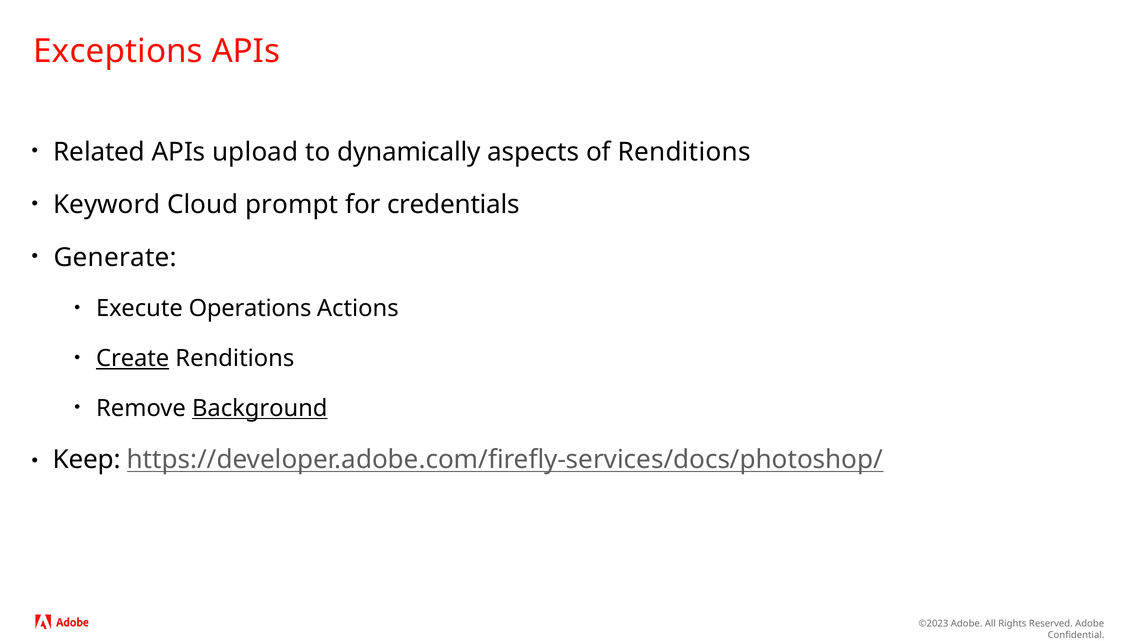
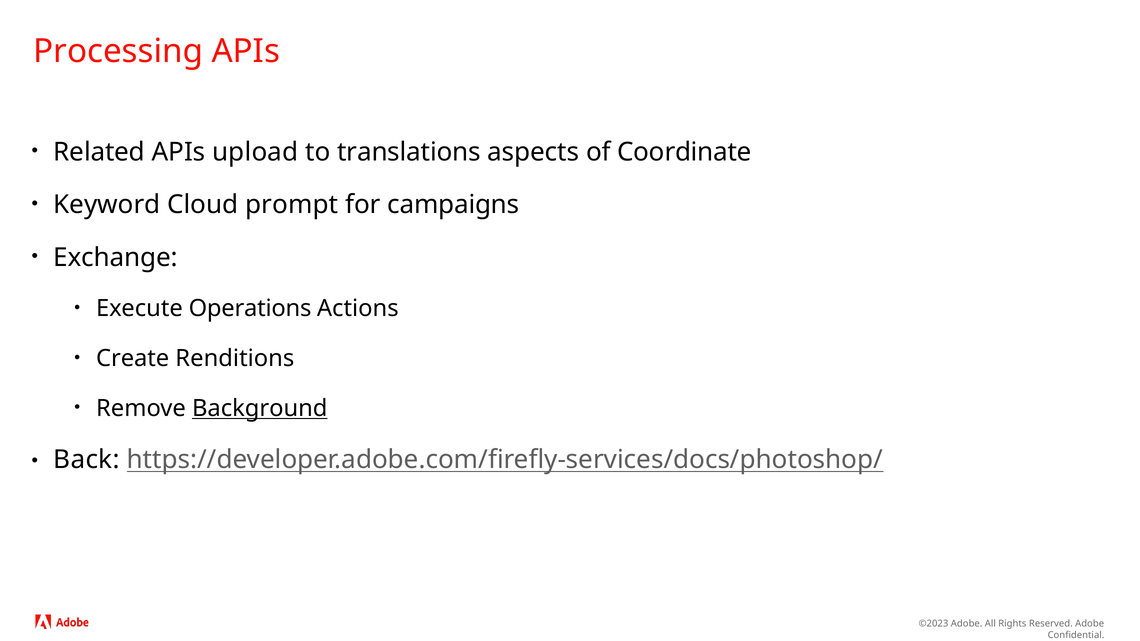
Exceptions: Exceptions -> Processing
dynamically: dynamically -> translations
of Renditions: Renditions -> Coordinate
credentials: credentials -> campaigns
Generate: Generate -> Exchange
Create underline: present -> none
Keep: Keep -> Back
